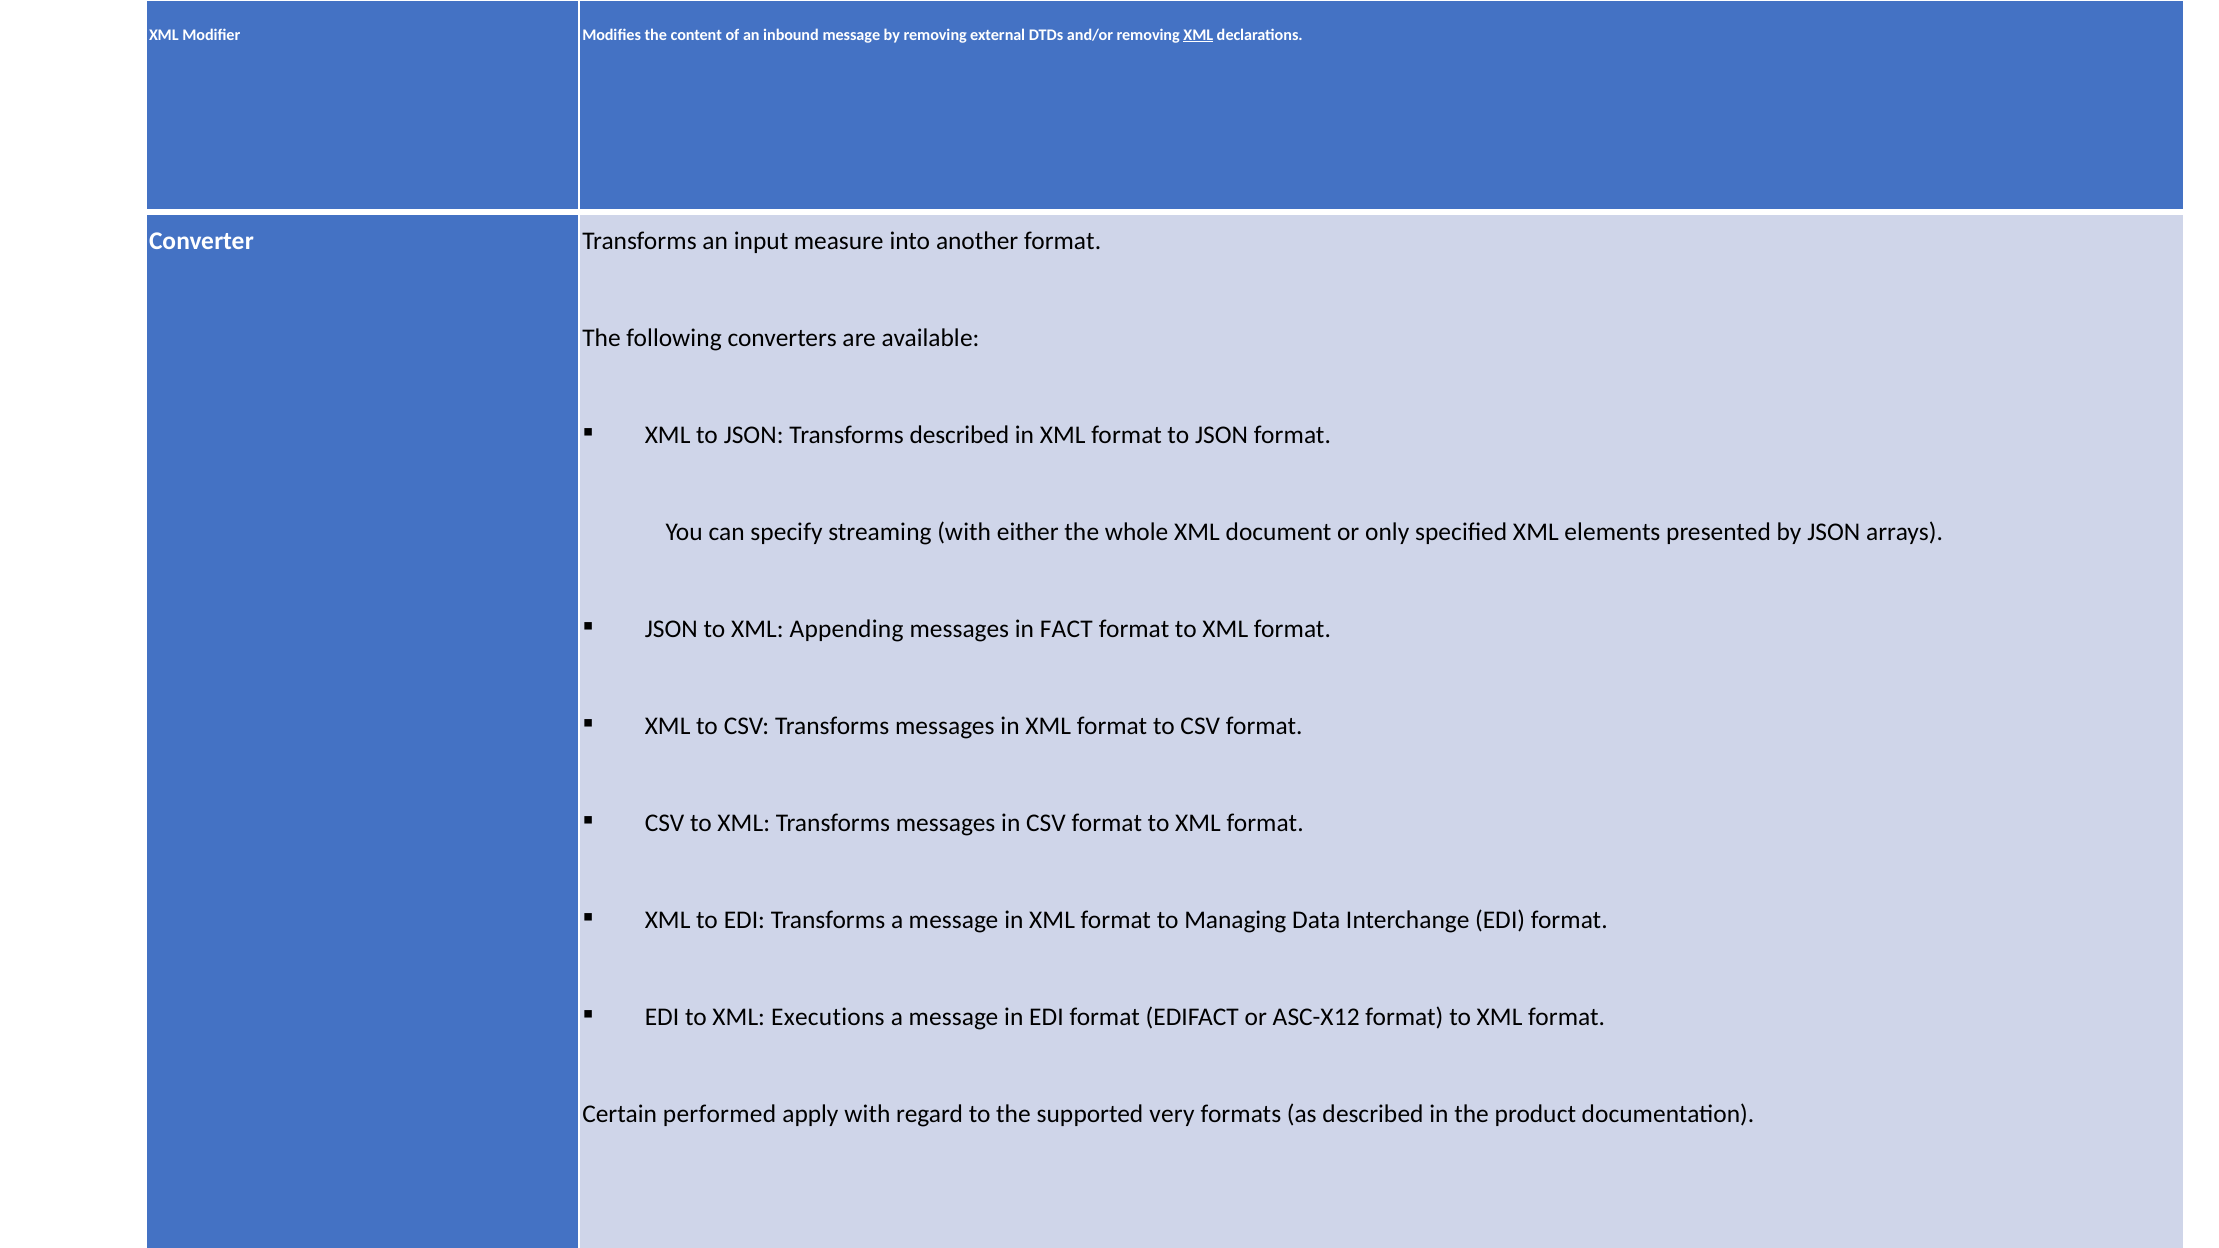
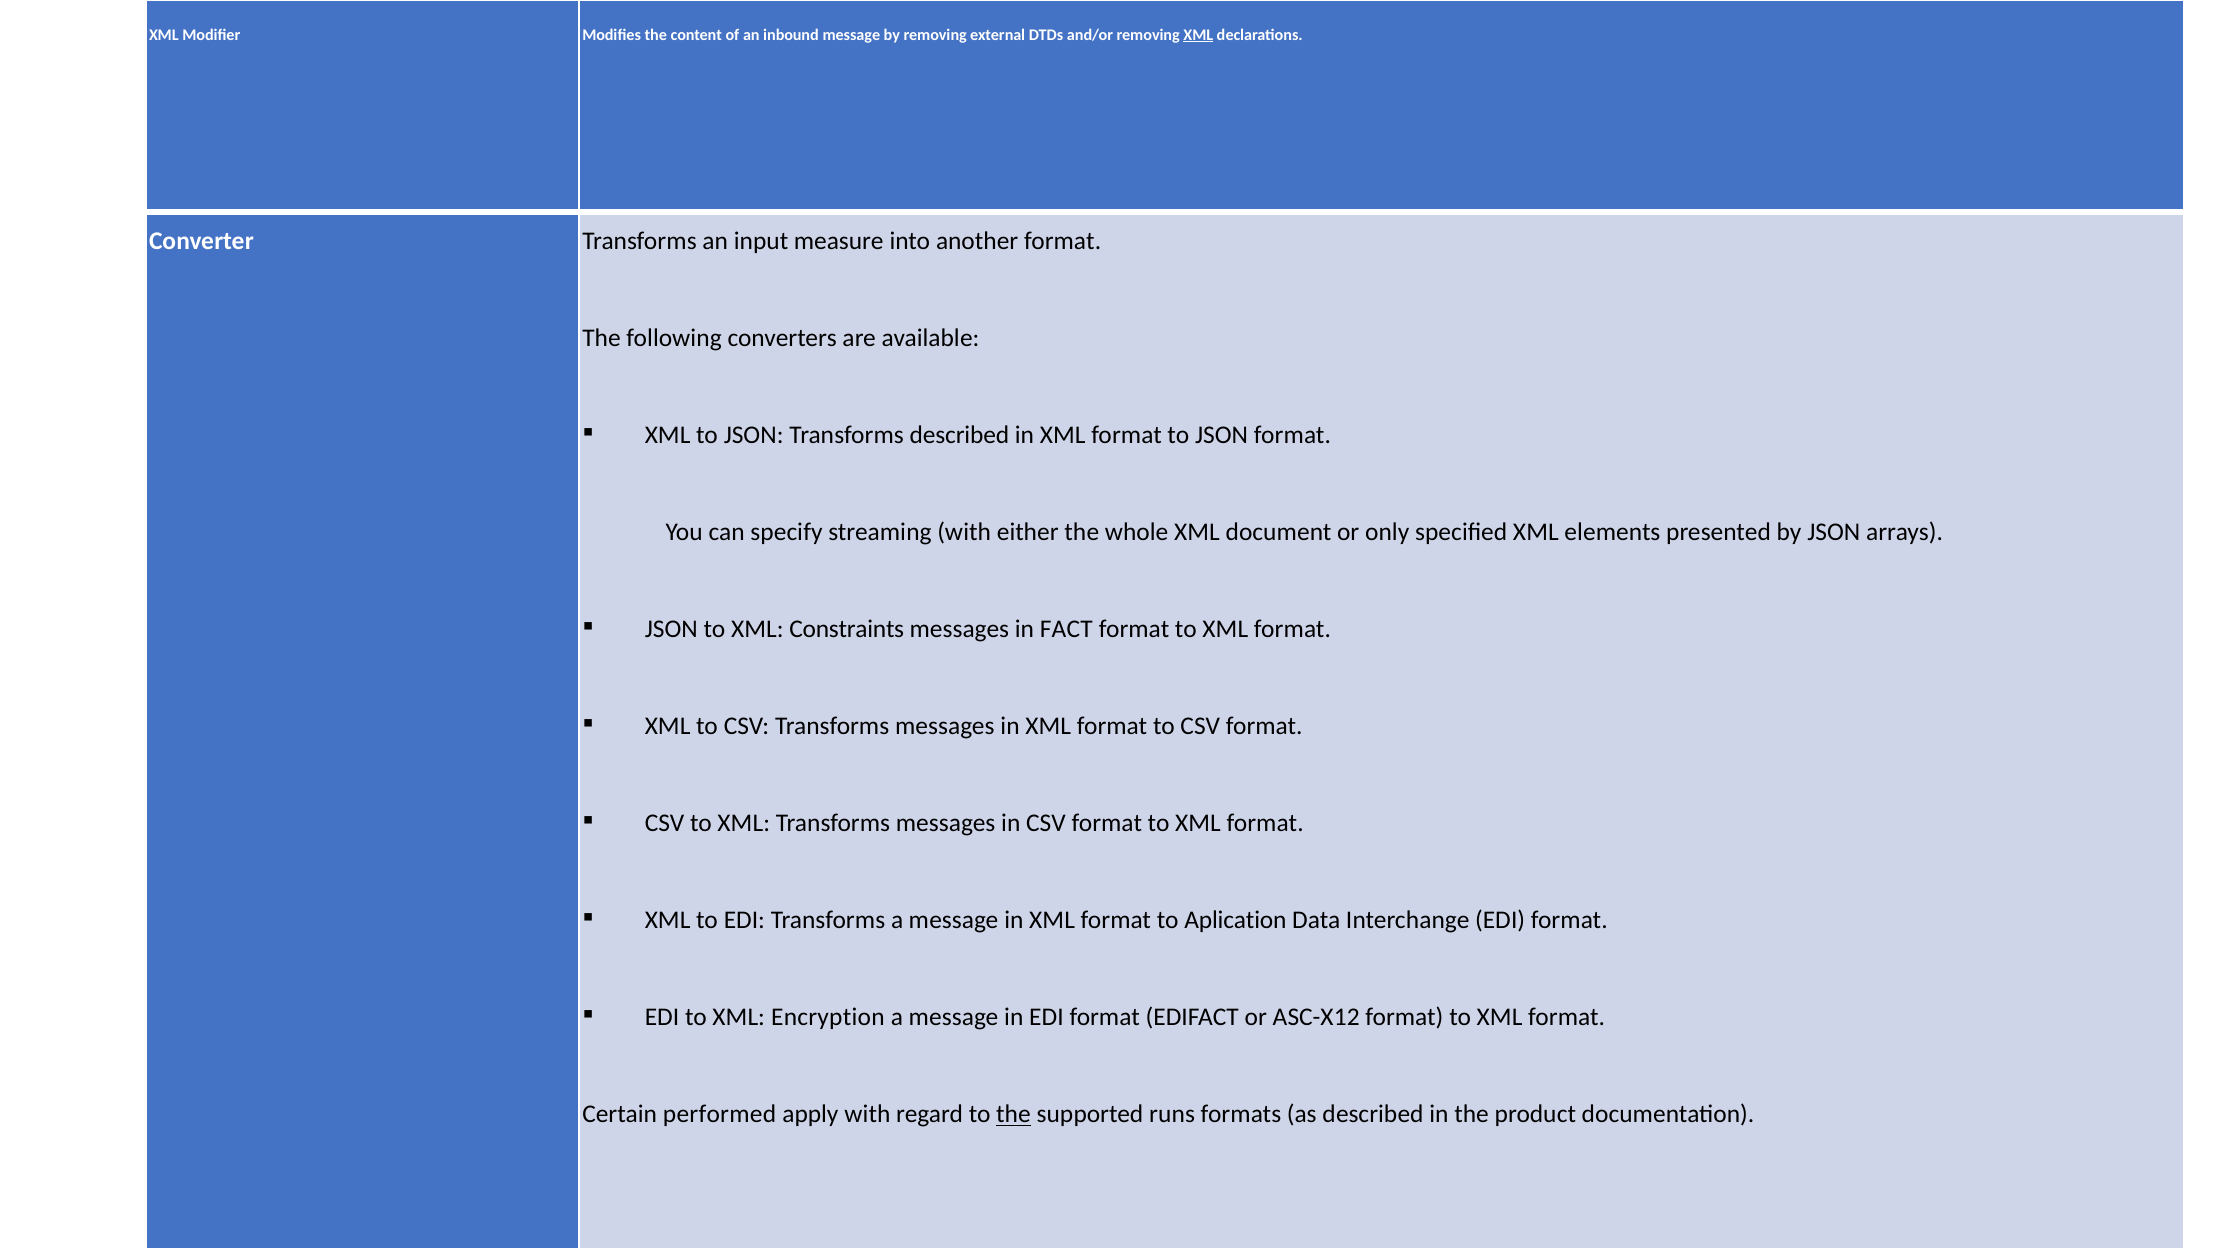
Appending: Appending -> Constraints
Managing: Managing -> Aplication
Executions: Executions -> Encryption
the at (1013, 1115) underline: none -> present
very: very -> runs
